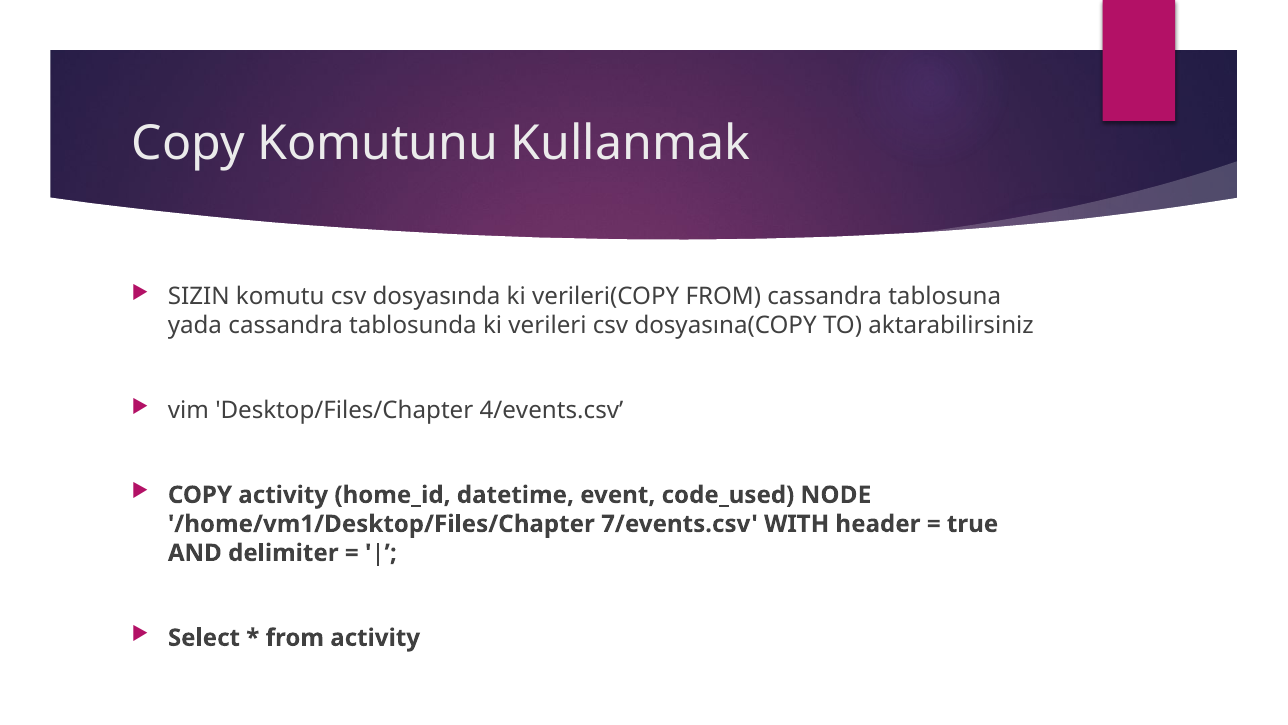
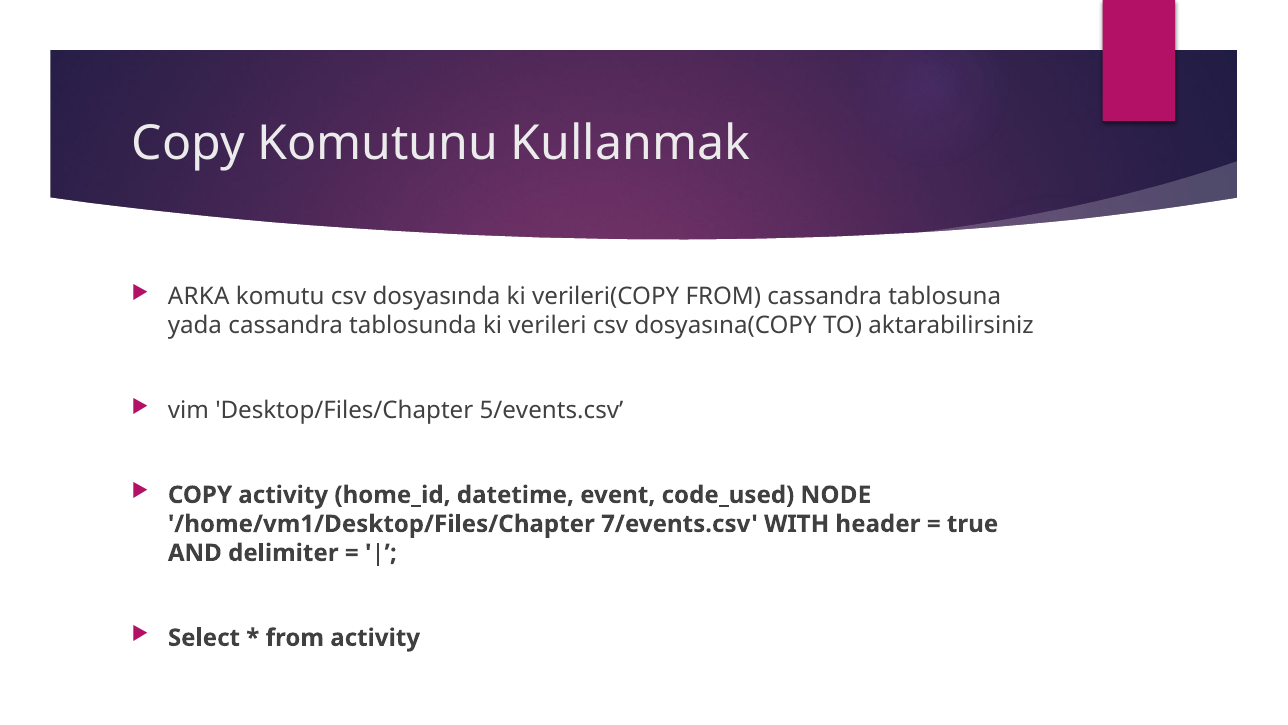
SIZIN: SIZIN -> ARKA
4/events.csv: 4/events.csv -> 5/events.csv
